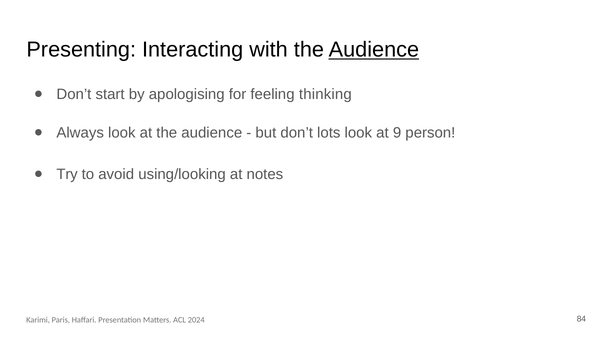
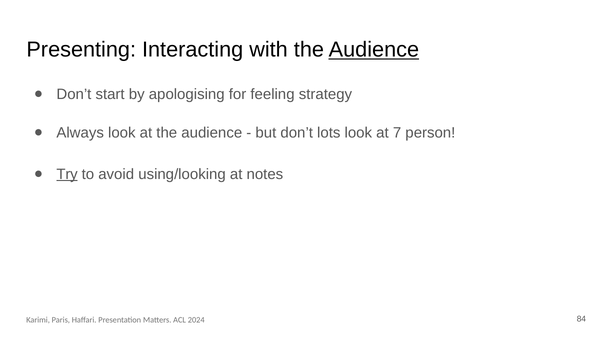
thinking: thinking -> strategy
9: 9 -> 7
Try underline: none -> present
